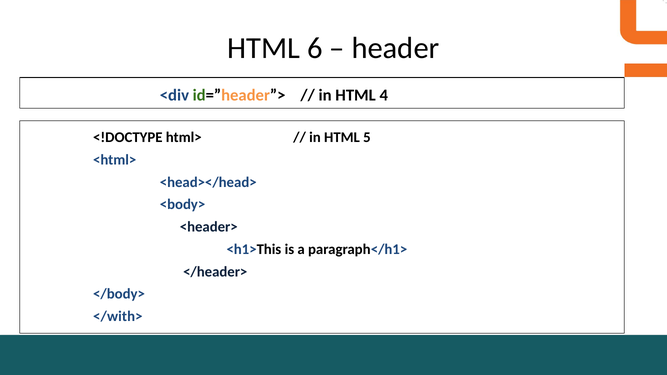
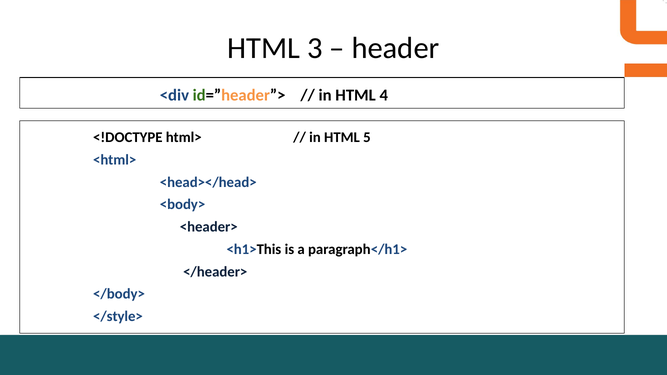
6: 6 -> 3
</with>: </with> -> </style>
